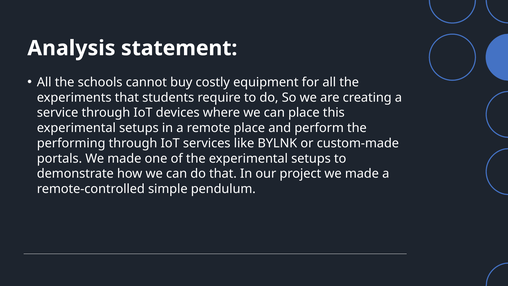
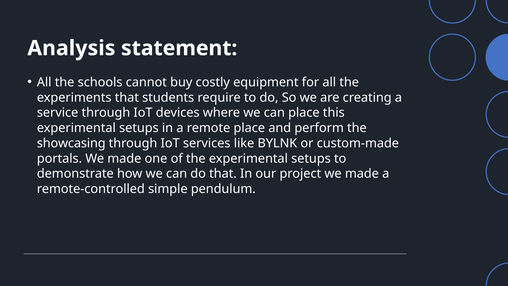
performing: performing -> showcasing
